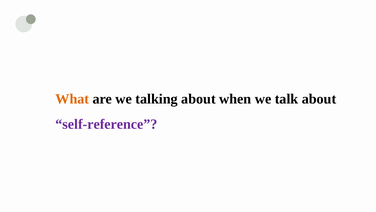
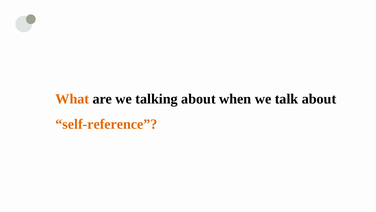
self-reference colour: purple -> orange
